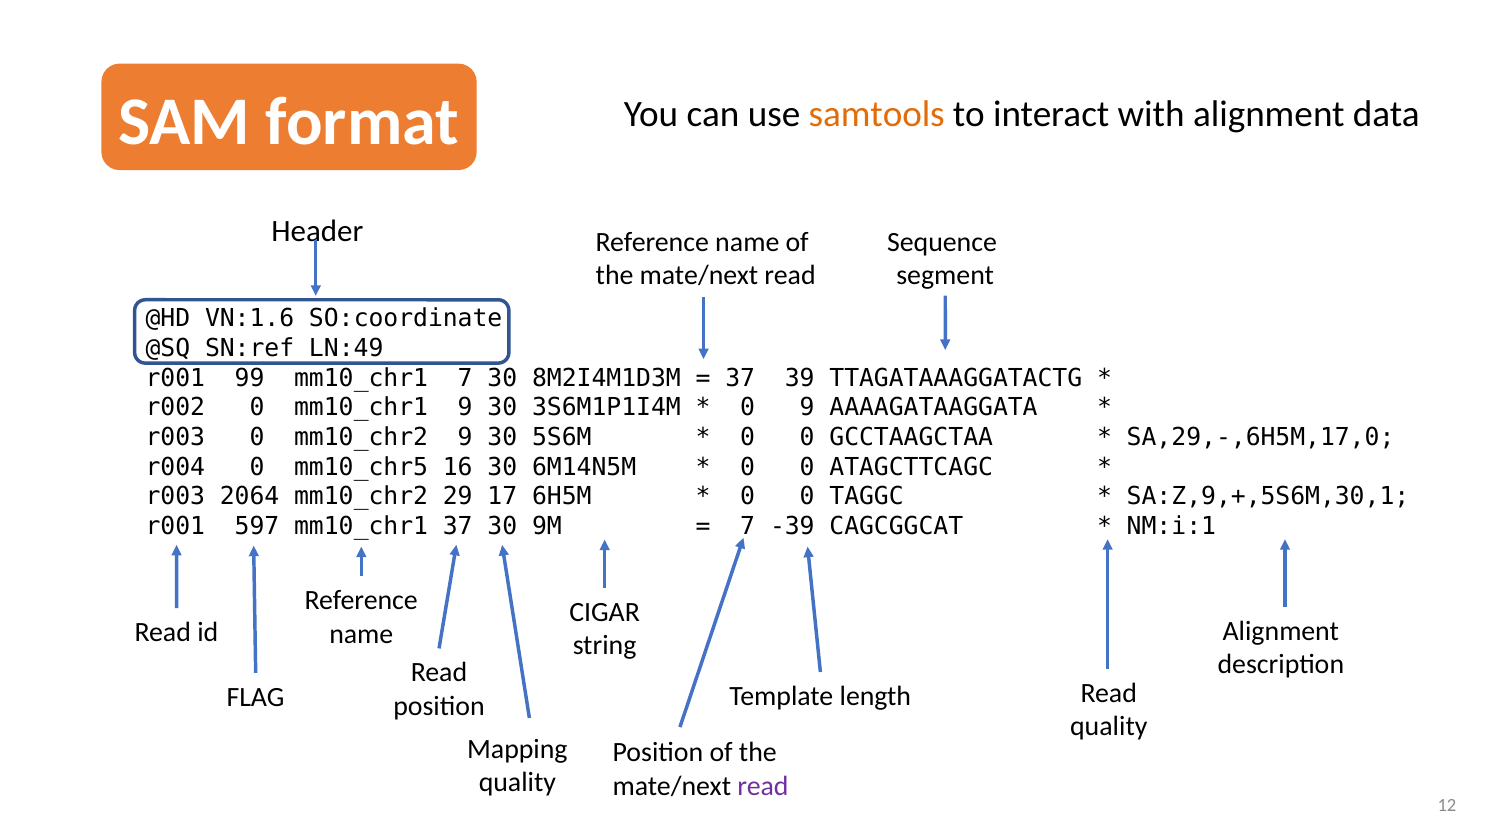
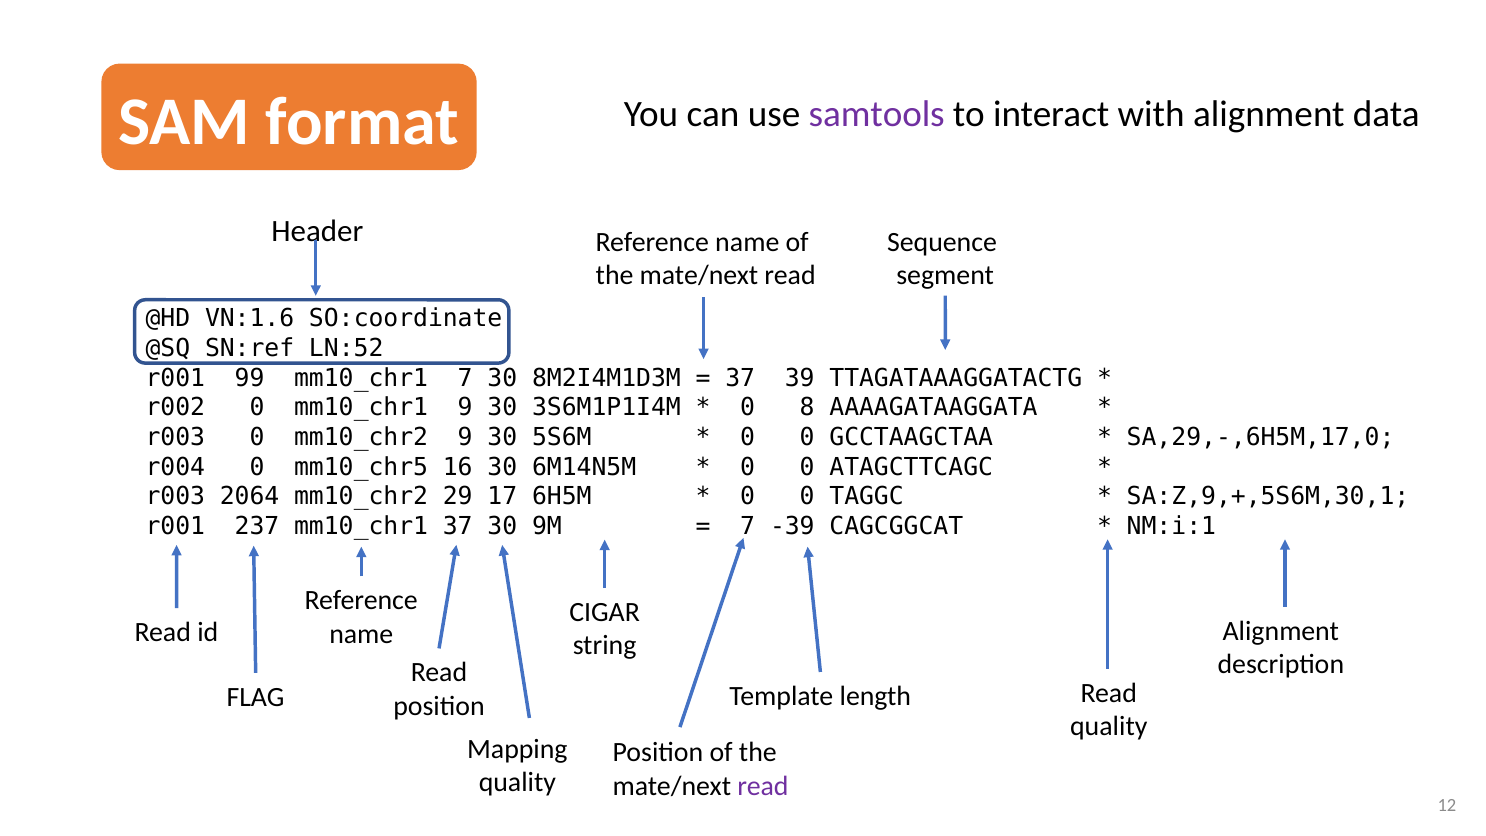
samtools colour: orange -> purple
LN:49: LN:49 -> LN:52
0 9: 9 -> 8
597: 597 -> 237
